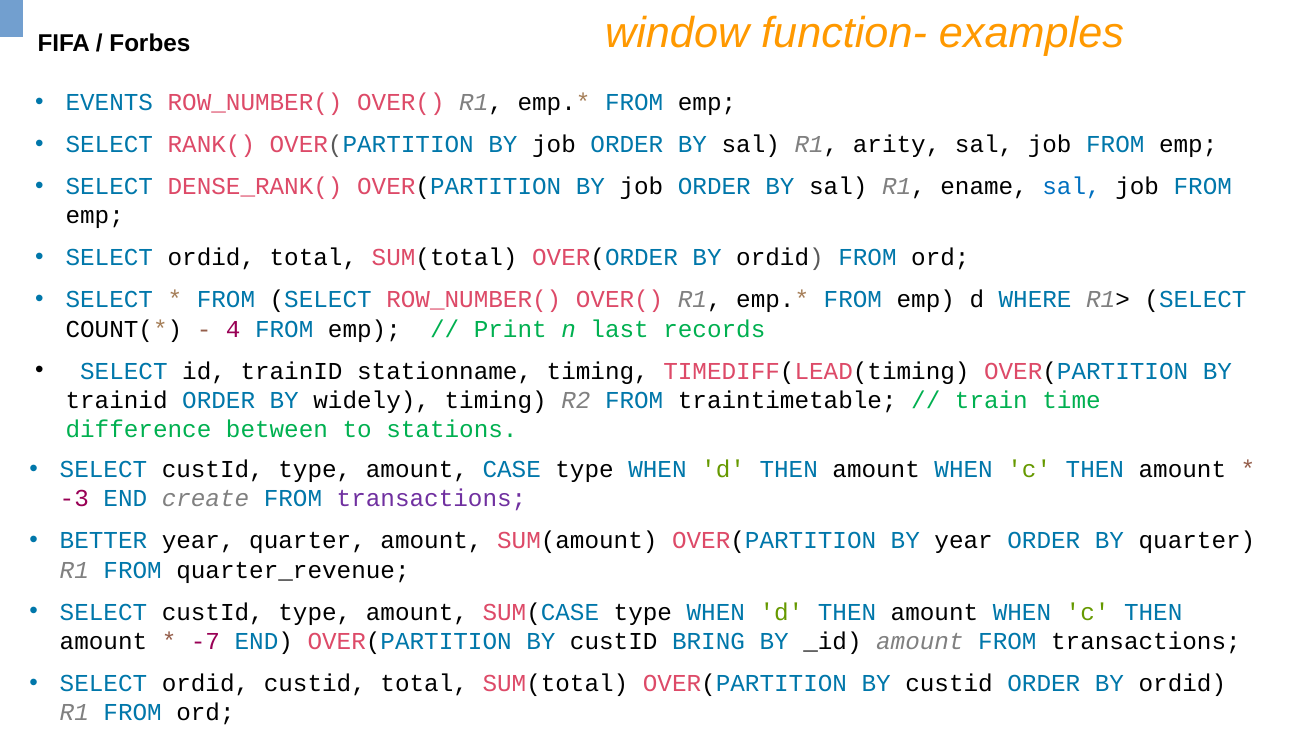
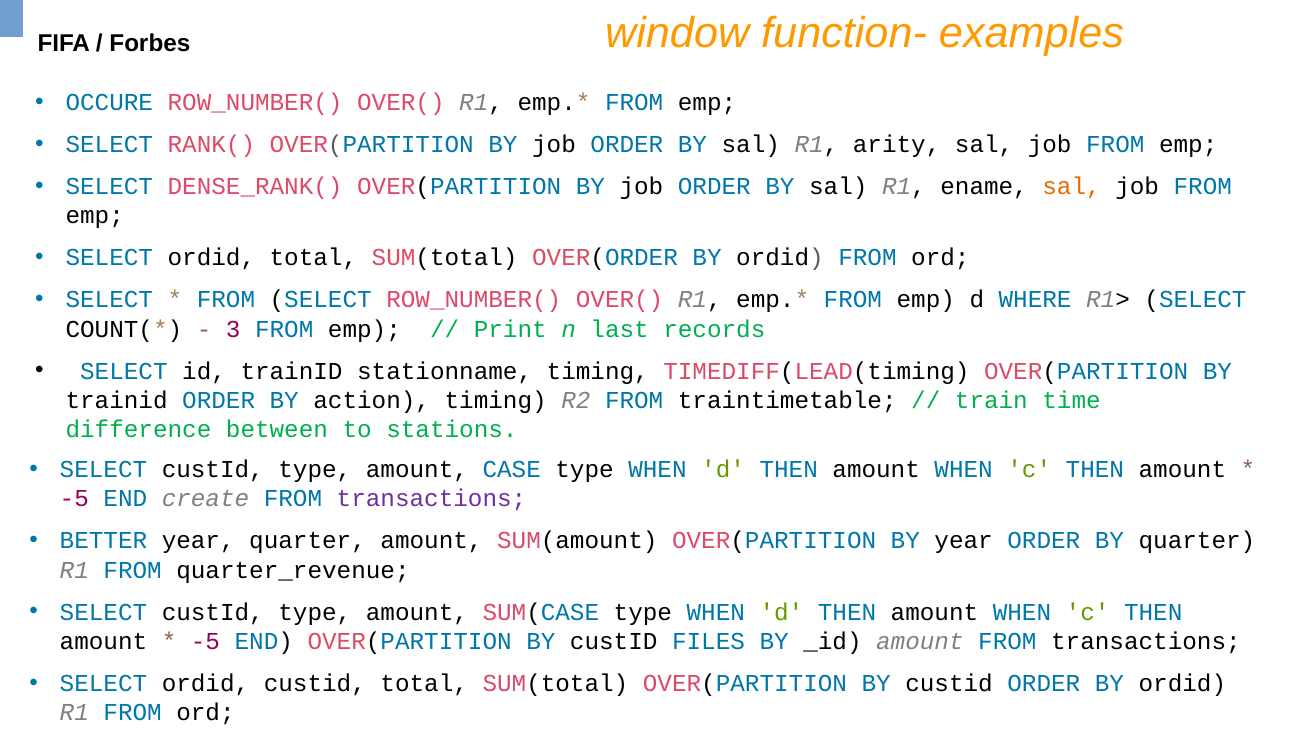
EVENTS: EVENTS -> OCCURE
sal at (1072, 186) colour: blue -> orange
4: 4 -> 3
widely: widely -> action
-3 at (74, 499): -3 -> -5
-7 at (205, 641): -7 -> -5
BRING: BRING -> FILES
